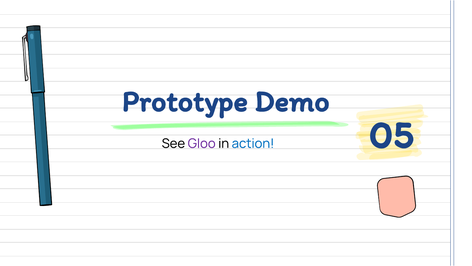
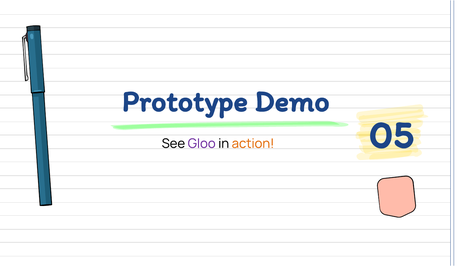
action colour: blue -> orange
